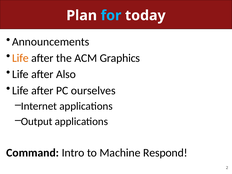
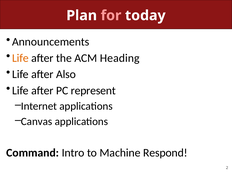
for colour: light blue -> pink
Graphics: Graphics -> Heading
ourselves: ourselves -> represent
Output: Output -> Canvas
